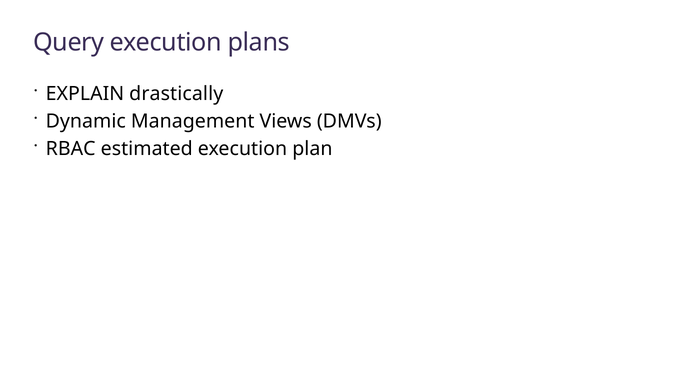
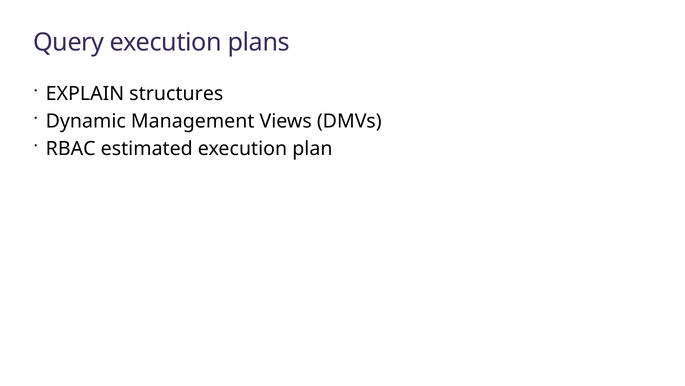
drastically: drastically -> structures
